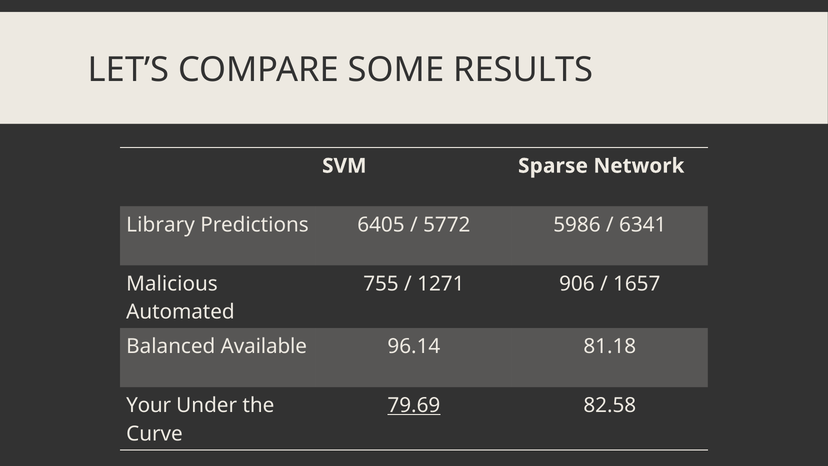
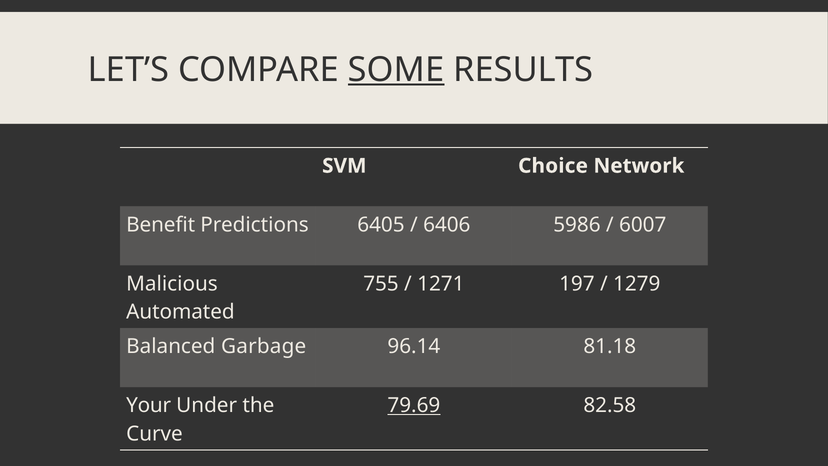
SOME underline: none -> present
Sparse: Sparse -> Choice
Library: Library -> Benefit
5772: 5772 -> 6406
6341: 6341 -> 6007
906: 906 -> 197
1657: 1657 -> 1279
Available: Available -> Garbage
